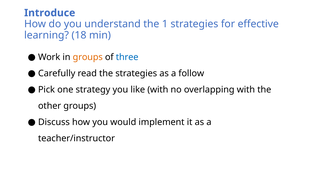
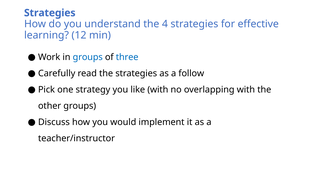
Introduce at (50, 13): Introduce -> Strategies
1: 1 -> 4
18: 18 -> 12
groups at (88, 57) colour: orange -> blue
